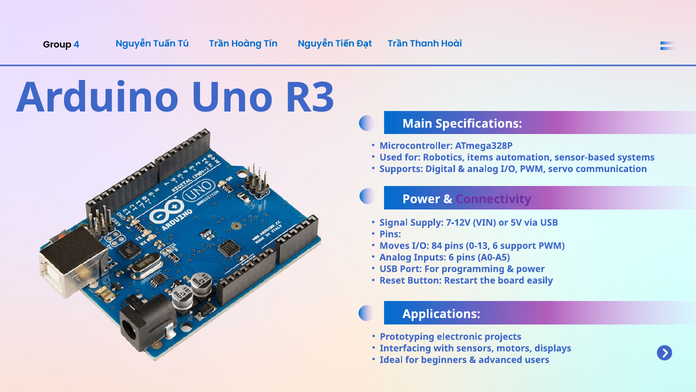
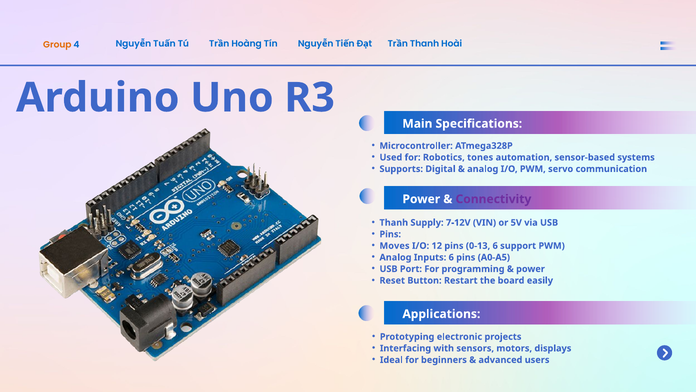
Group colour: black -> orange
items: items -> tones
Signal at (394, 222): Signal -> Thanh
84: 84 -> 12
